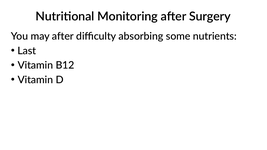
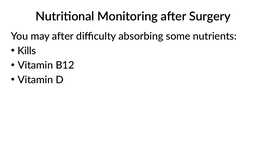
Last: Last -> Kills
